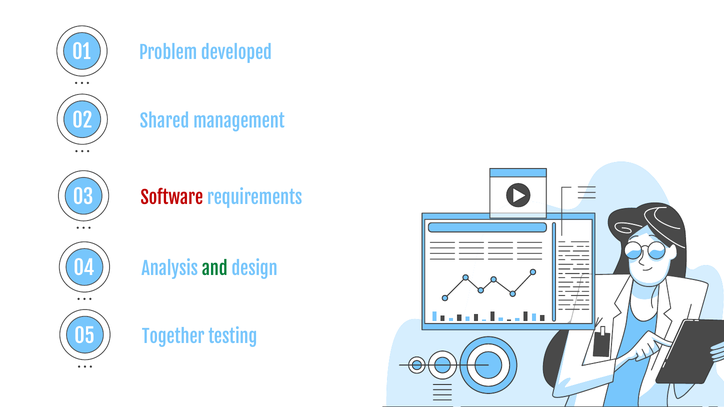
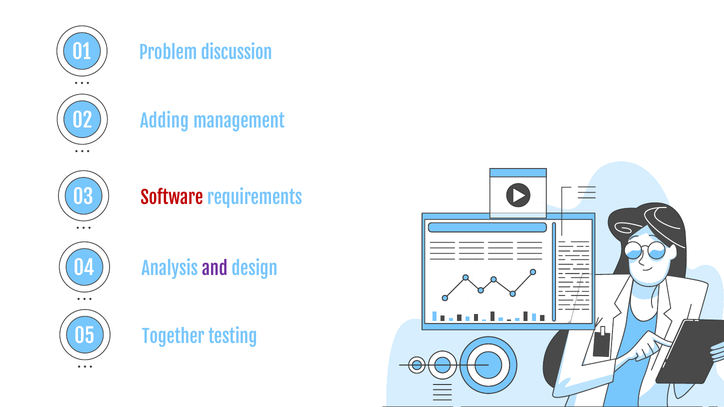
developed: developed -> discussion
Shared: Shared -> Adding
and colour: green -> purple
